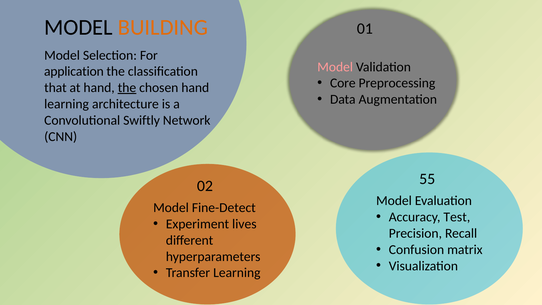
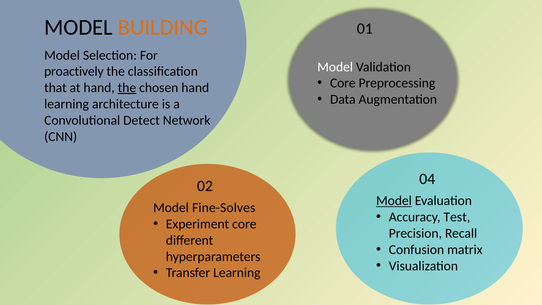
Model at (335, 67) colour: pink -> white
application: application -> proactively
Swiftly: Swiftly -> Detect
55: 55 -> 04
Model at (394, 201) underline: none -> present
Fine-Detect: Fine-Detect -> Fine-Solves
Experiment lives: lives -> core
